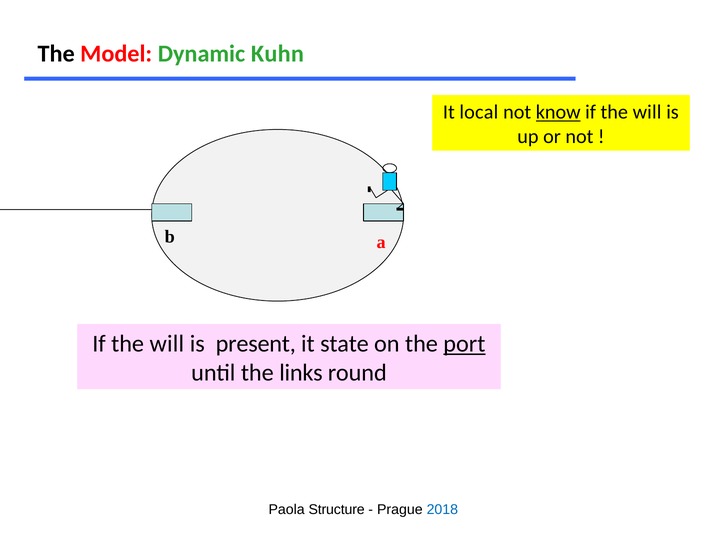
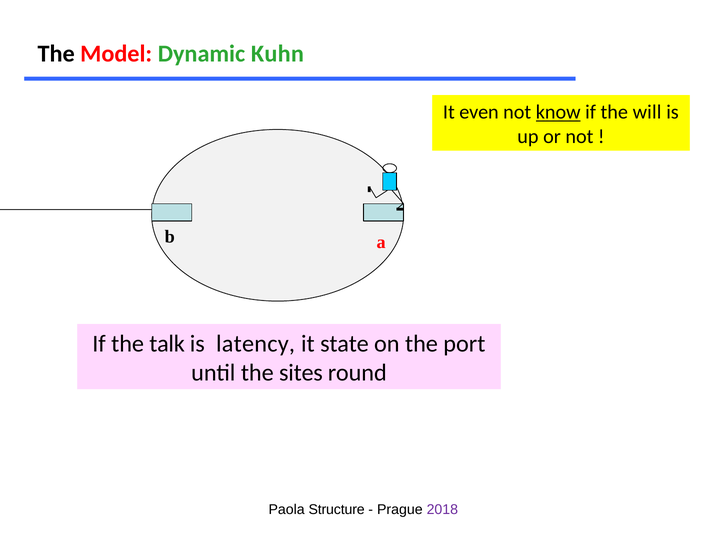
local: local -> even
will at (167, 344): will -> talk
present: present -> latency
port underline: present -> none
links: links -> sites
2018 colour: blue -> purple
